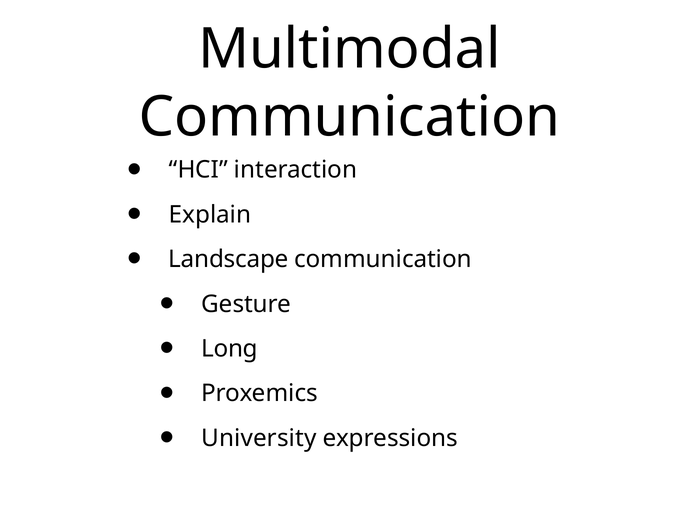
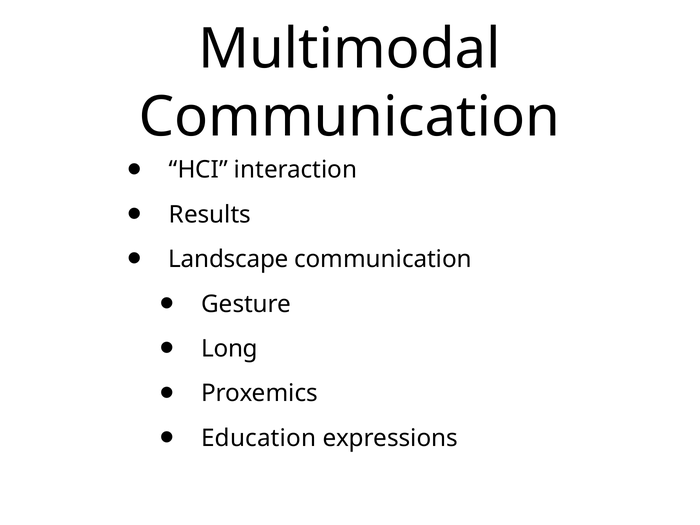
Explain: Explain -> Results
University: University -> Education
